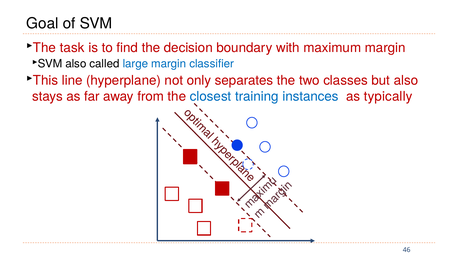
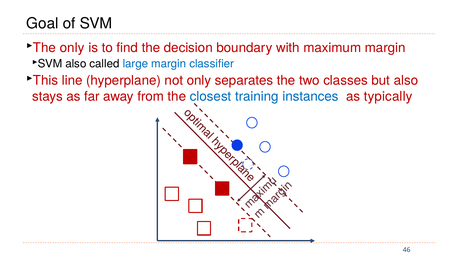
task at (72, 48): task -> only
